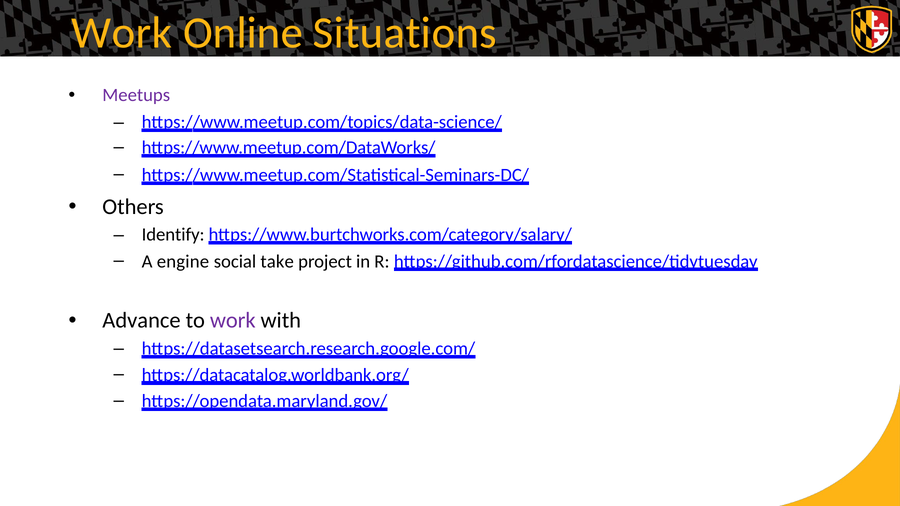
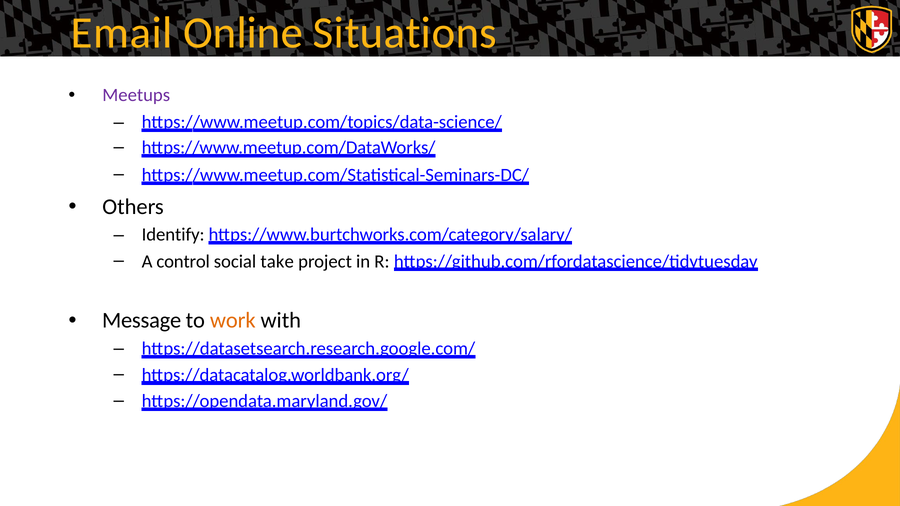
Work at (122, 33): Work -> Email
engine: engine -> control
Advance: Advance -> Message
work at (233, 321) colour: purple -> orange
